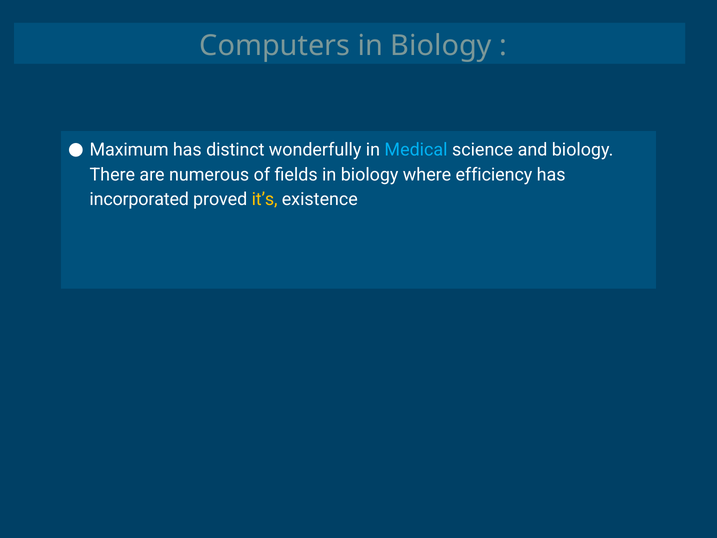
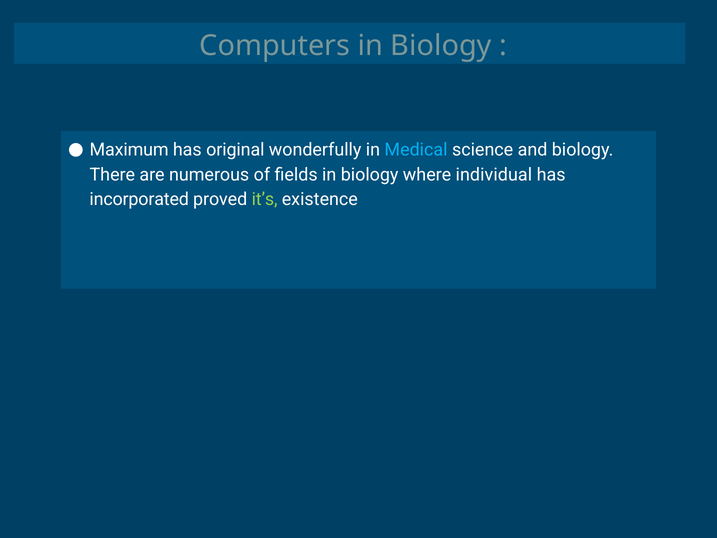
distinct: distinct -> original
efficiency: efficiency -> individual
it’s colour: yellow -> light green
